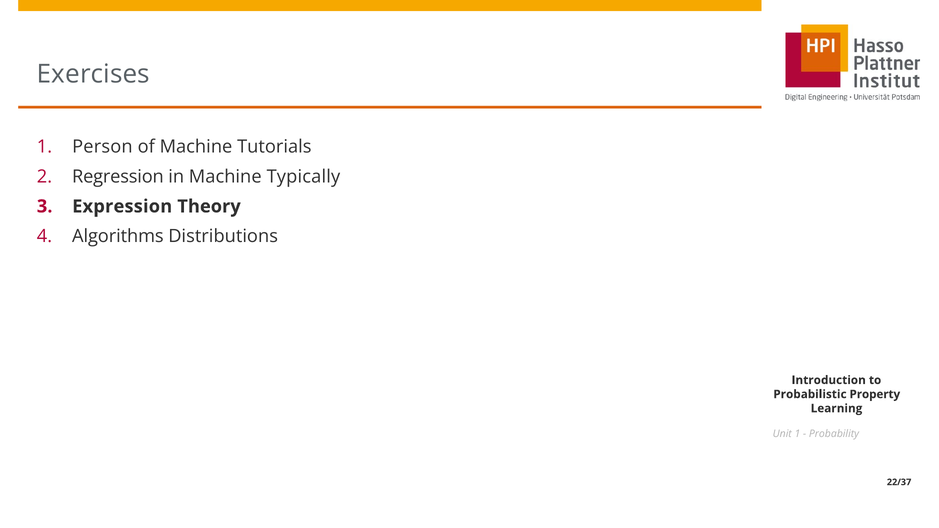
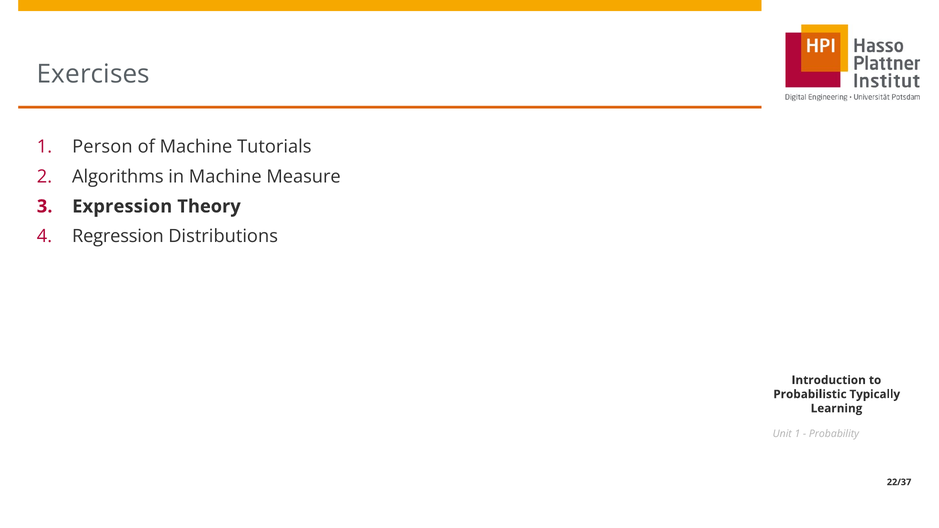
Regression: Regression -> Algorithms
Typically: Typically -> Measure
Algorithms: Algorithms -> Regression
Property: Property -> Typically
